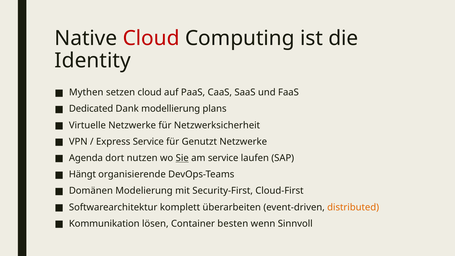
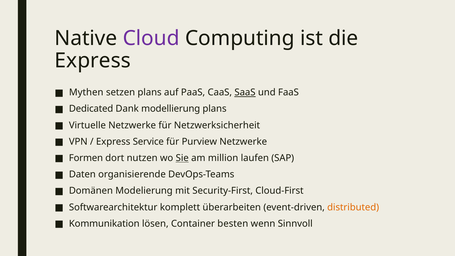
Cloud at (151, 38) colour: red -> purple
Identity at (93, 60): Identity -> Express
setzen cloud: cloud -> plans
SaaS underline: none -> present
Genutzt: Genutzt -> Purview
Agenda: Agenda -> Formen
am service: service -> million
Hängt: Hängt -> Daten
